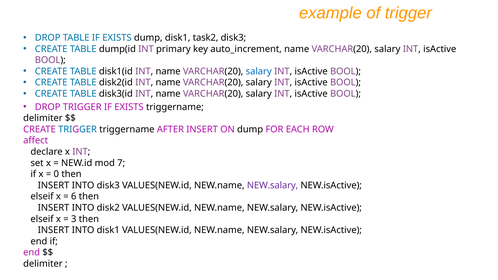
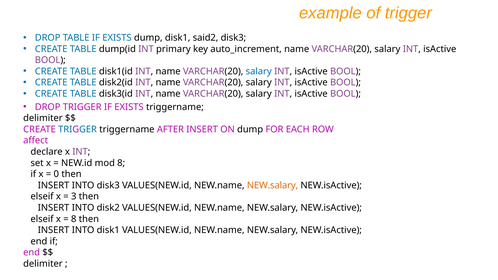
task2: task2 -> said2
mod 7: 7 -> 8
NEW.salary at (273, 185) colour: purple -> orange
6: 6 -> 3
3 at (74, 219): 3 -> 8
